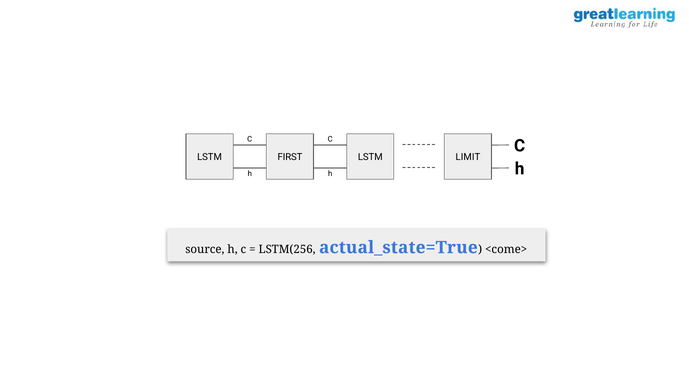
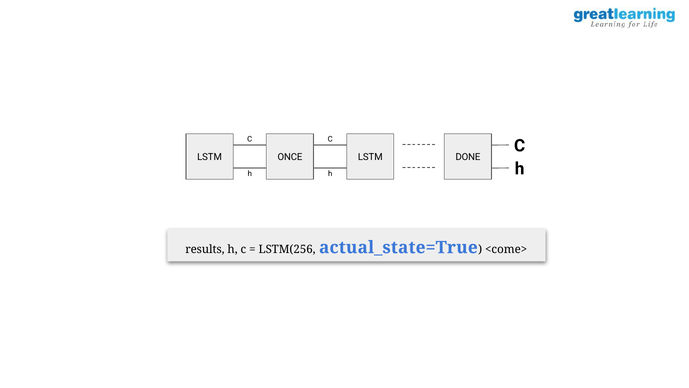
FIRST: FIRST -> ONCE
LIMIT: LIMIT -> DONE
source: source -> results
